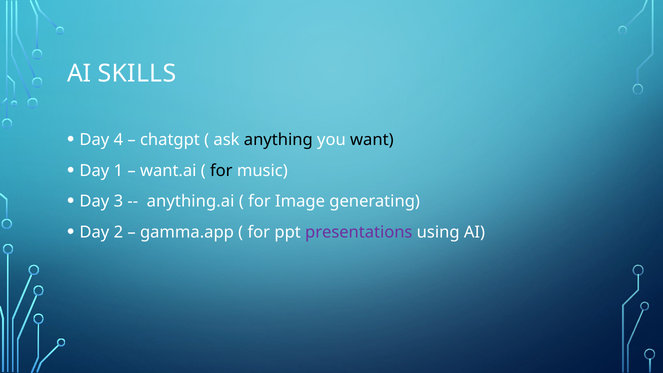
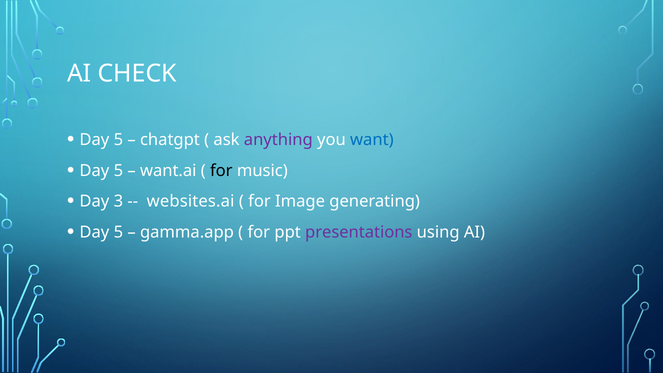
SKILLS: SKILLS -> CHECK
4 at (118, 140): 4 -> 5
anything colour: black -> purple
want colour: black -> blue
1 at (118, 171): 1 -> 5
anything.ai: anything.ai -> websites.ai
2 at (118, 232): 2 -> 5
